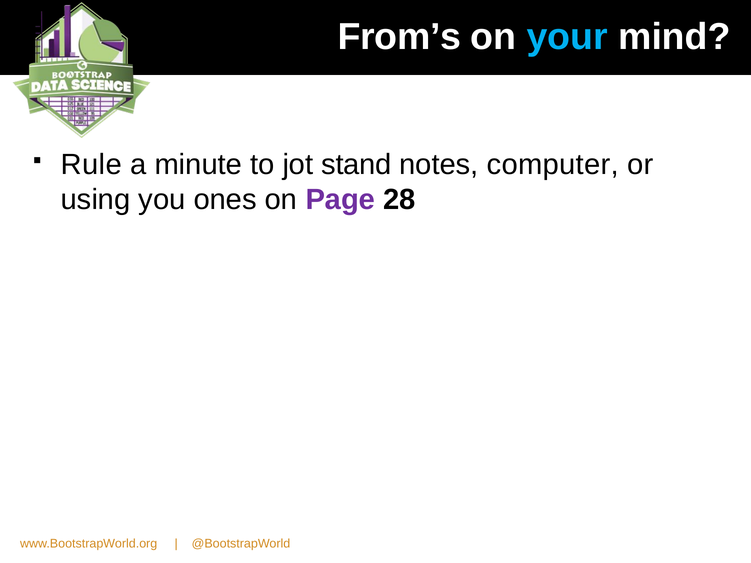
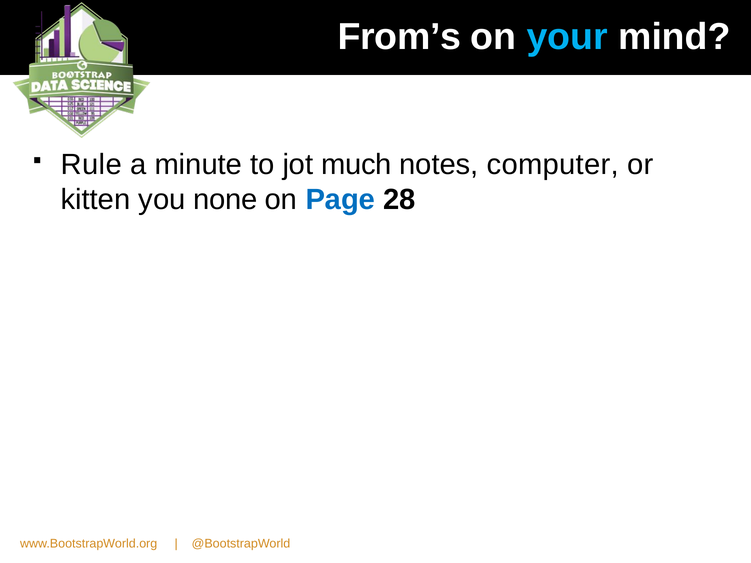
stand: stand -> much
using: using -> kitten
ones: ones -> none
Page colour: purple -> blue
